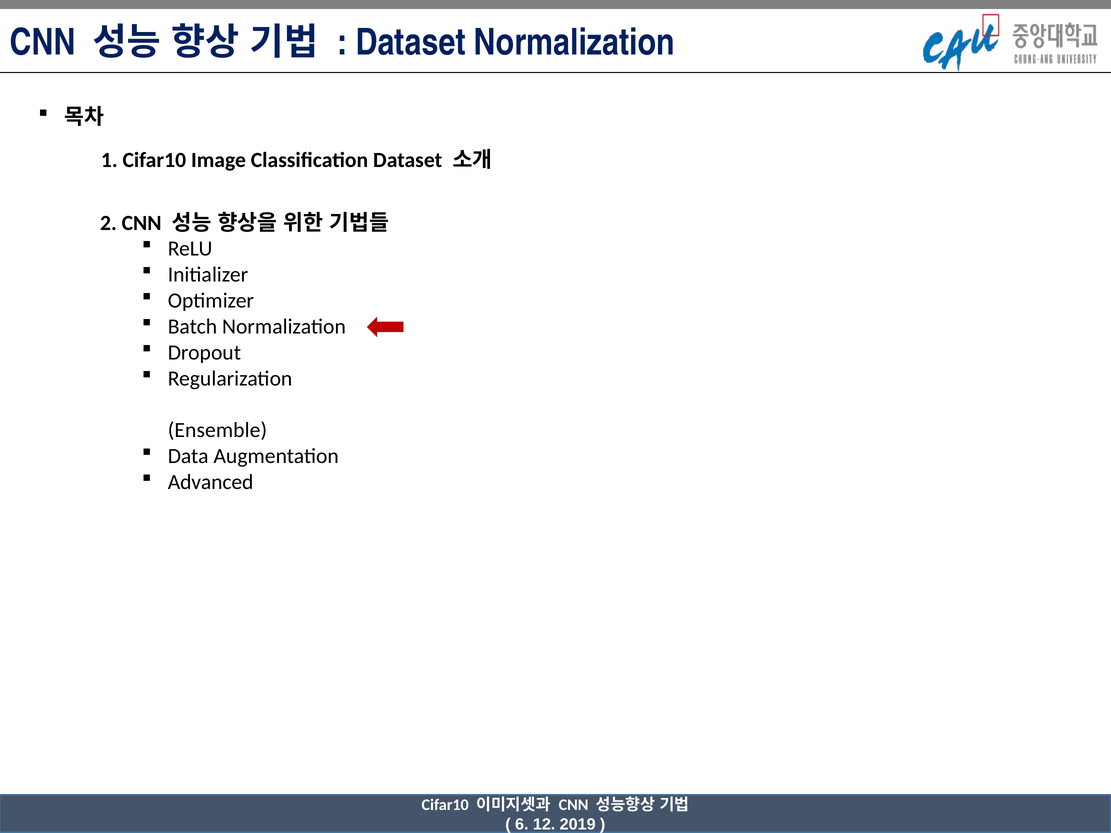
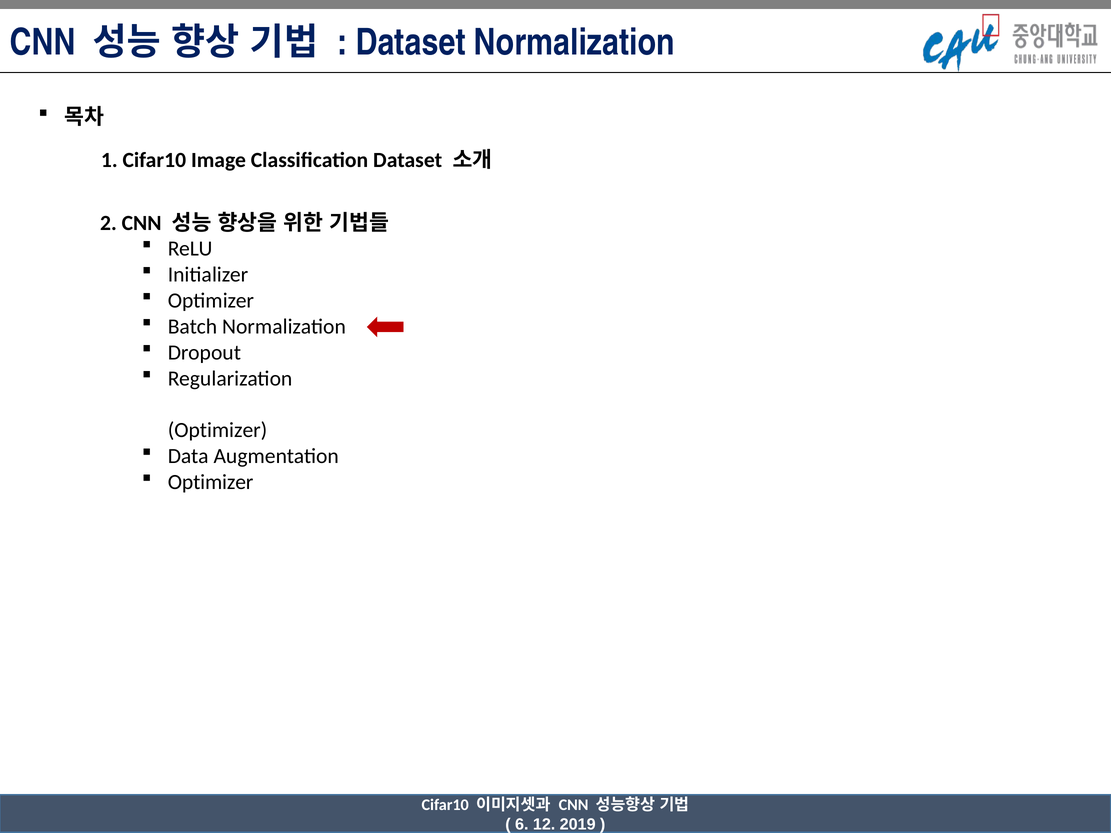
Ensemble at (217, 430): Ensemble -> Optimizer
Advanced at (211, 482): Advanced -> Optimizer
